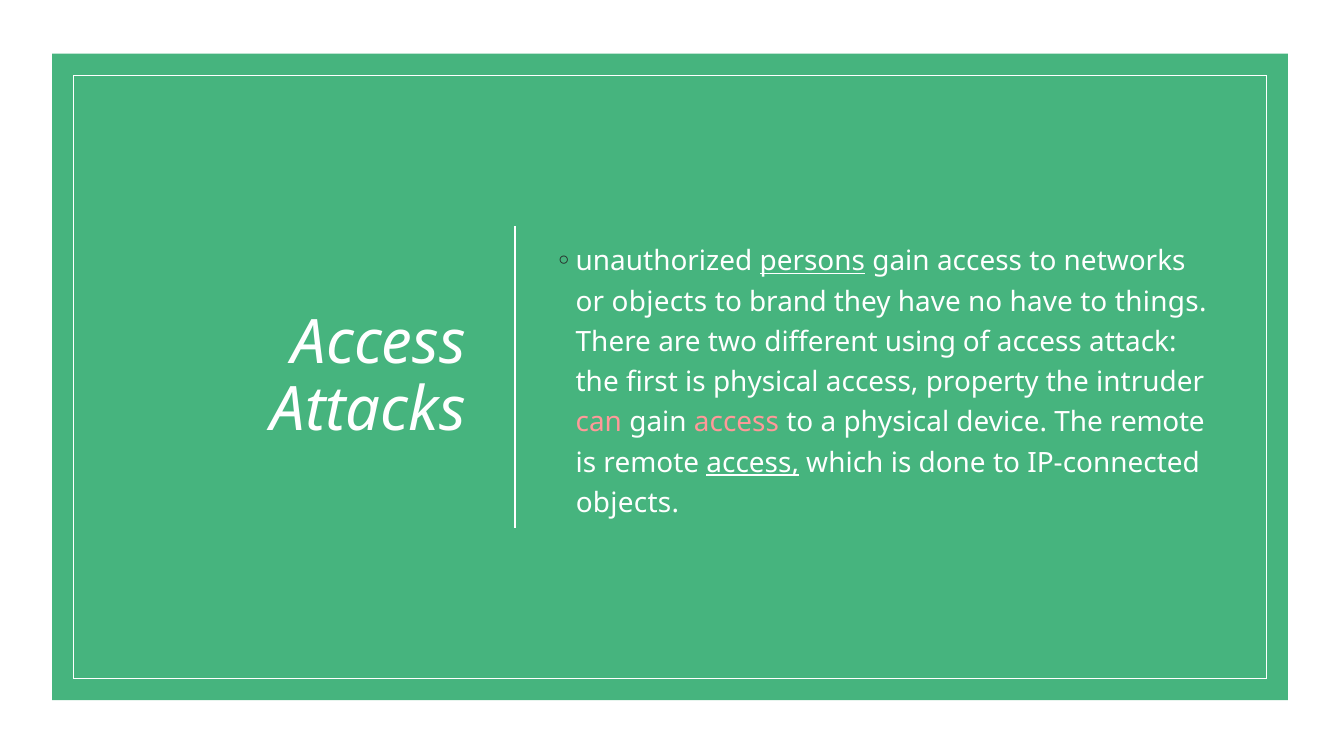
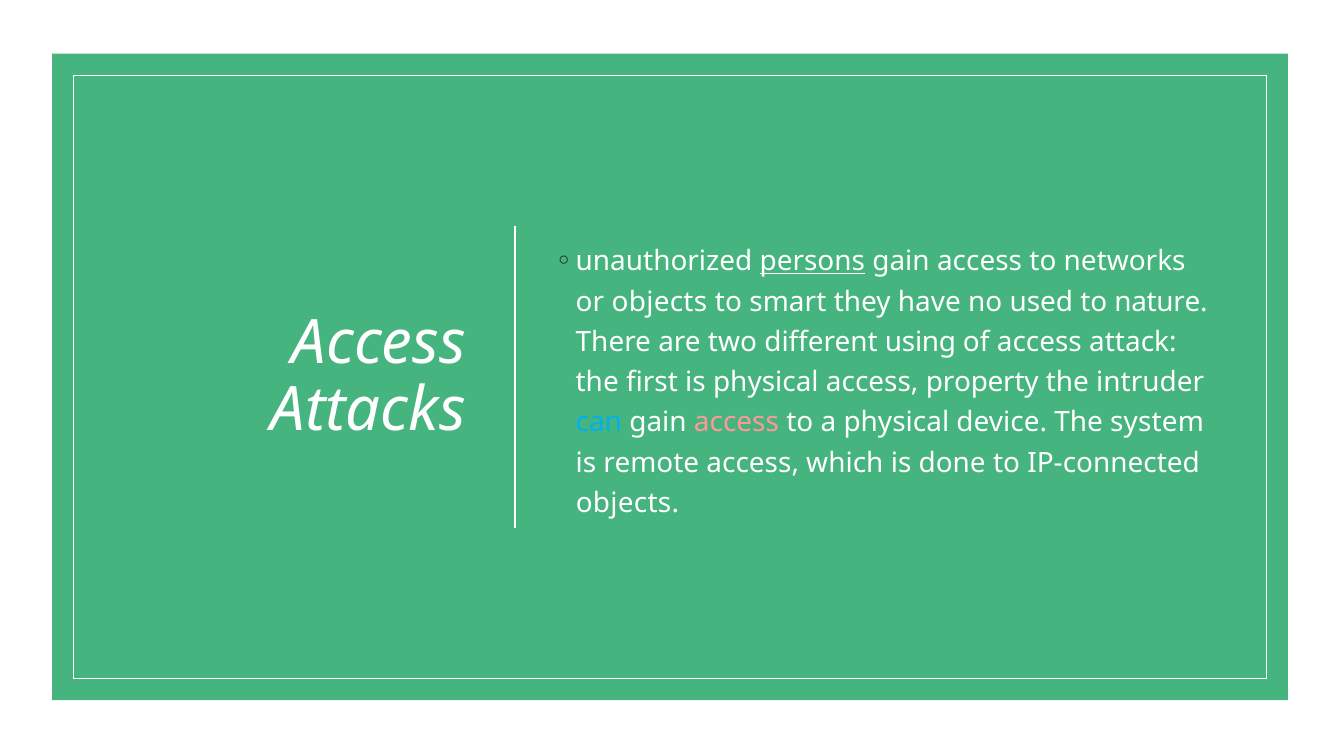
brand: brand -> smart
no have: have -> used
things: things -> nature
can colour: pink -> light blue
The remote: remote -> system
access at (753, 463) underline: present -> none
